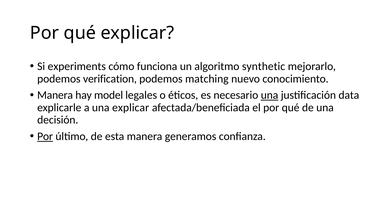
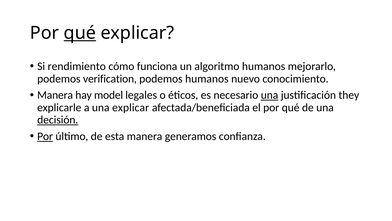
qué at (80, 33) underline: none -> present
experiments: experiments -> rendimiento
algoritmo synthetic: synthetic -> humanos
podemos matching: matching -> humanos
data: data -> they
decisión underline: none -> present
